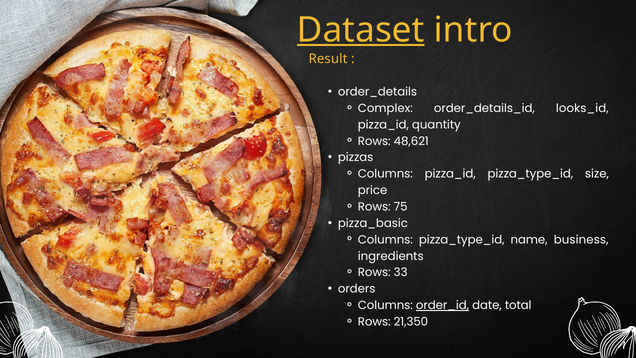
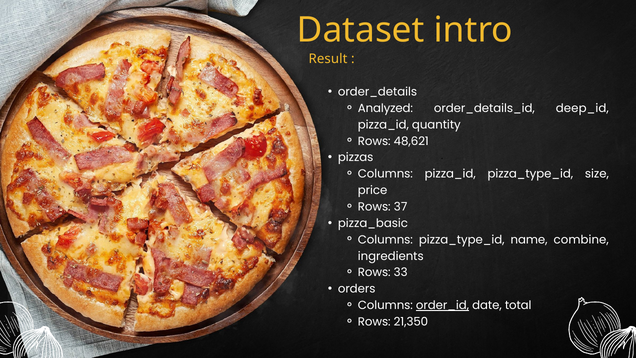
Dataset underline: present -> none
Complex: Complex -> Analyzed
looks_id: looks_id -> deep_id
75: 75 -> 37
business: business -> combine
